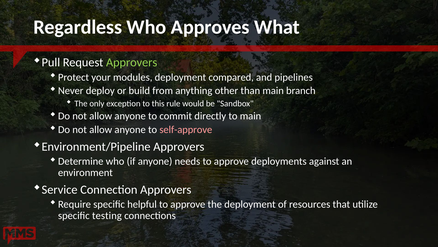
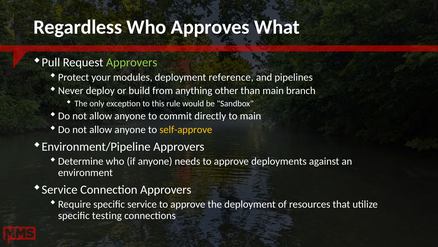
compared: compared -> reference
self-approve colour: pink -> yellow
specific helpful: helpful -> service
